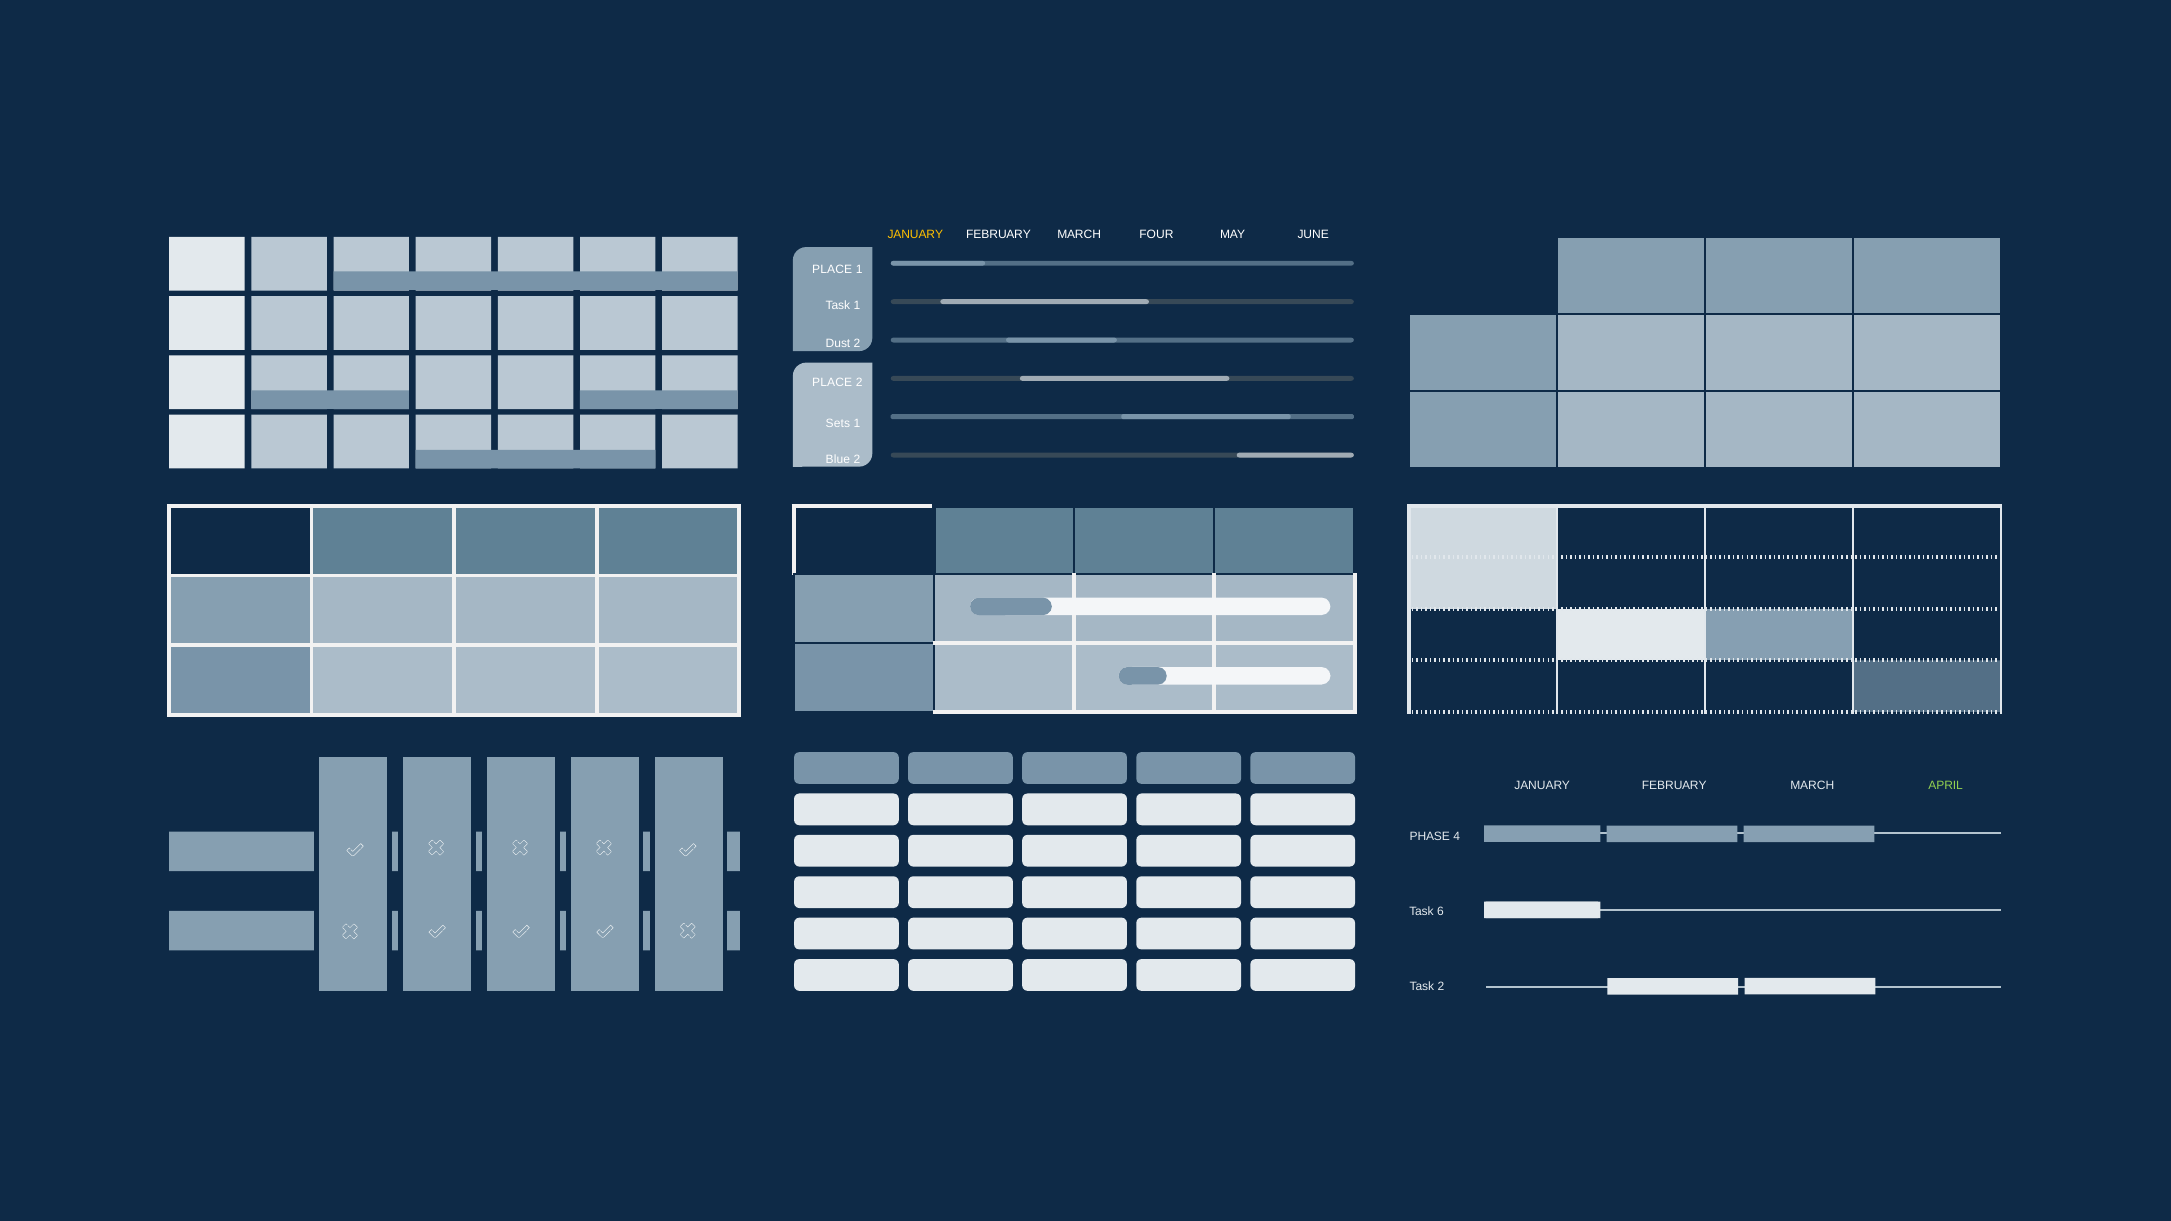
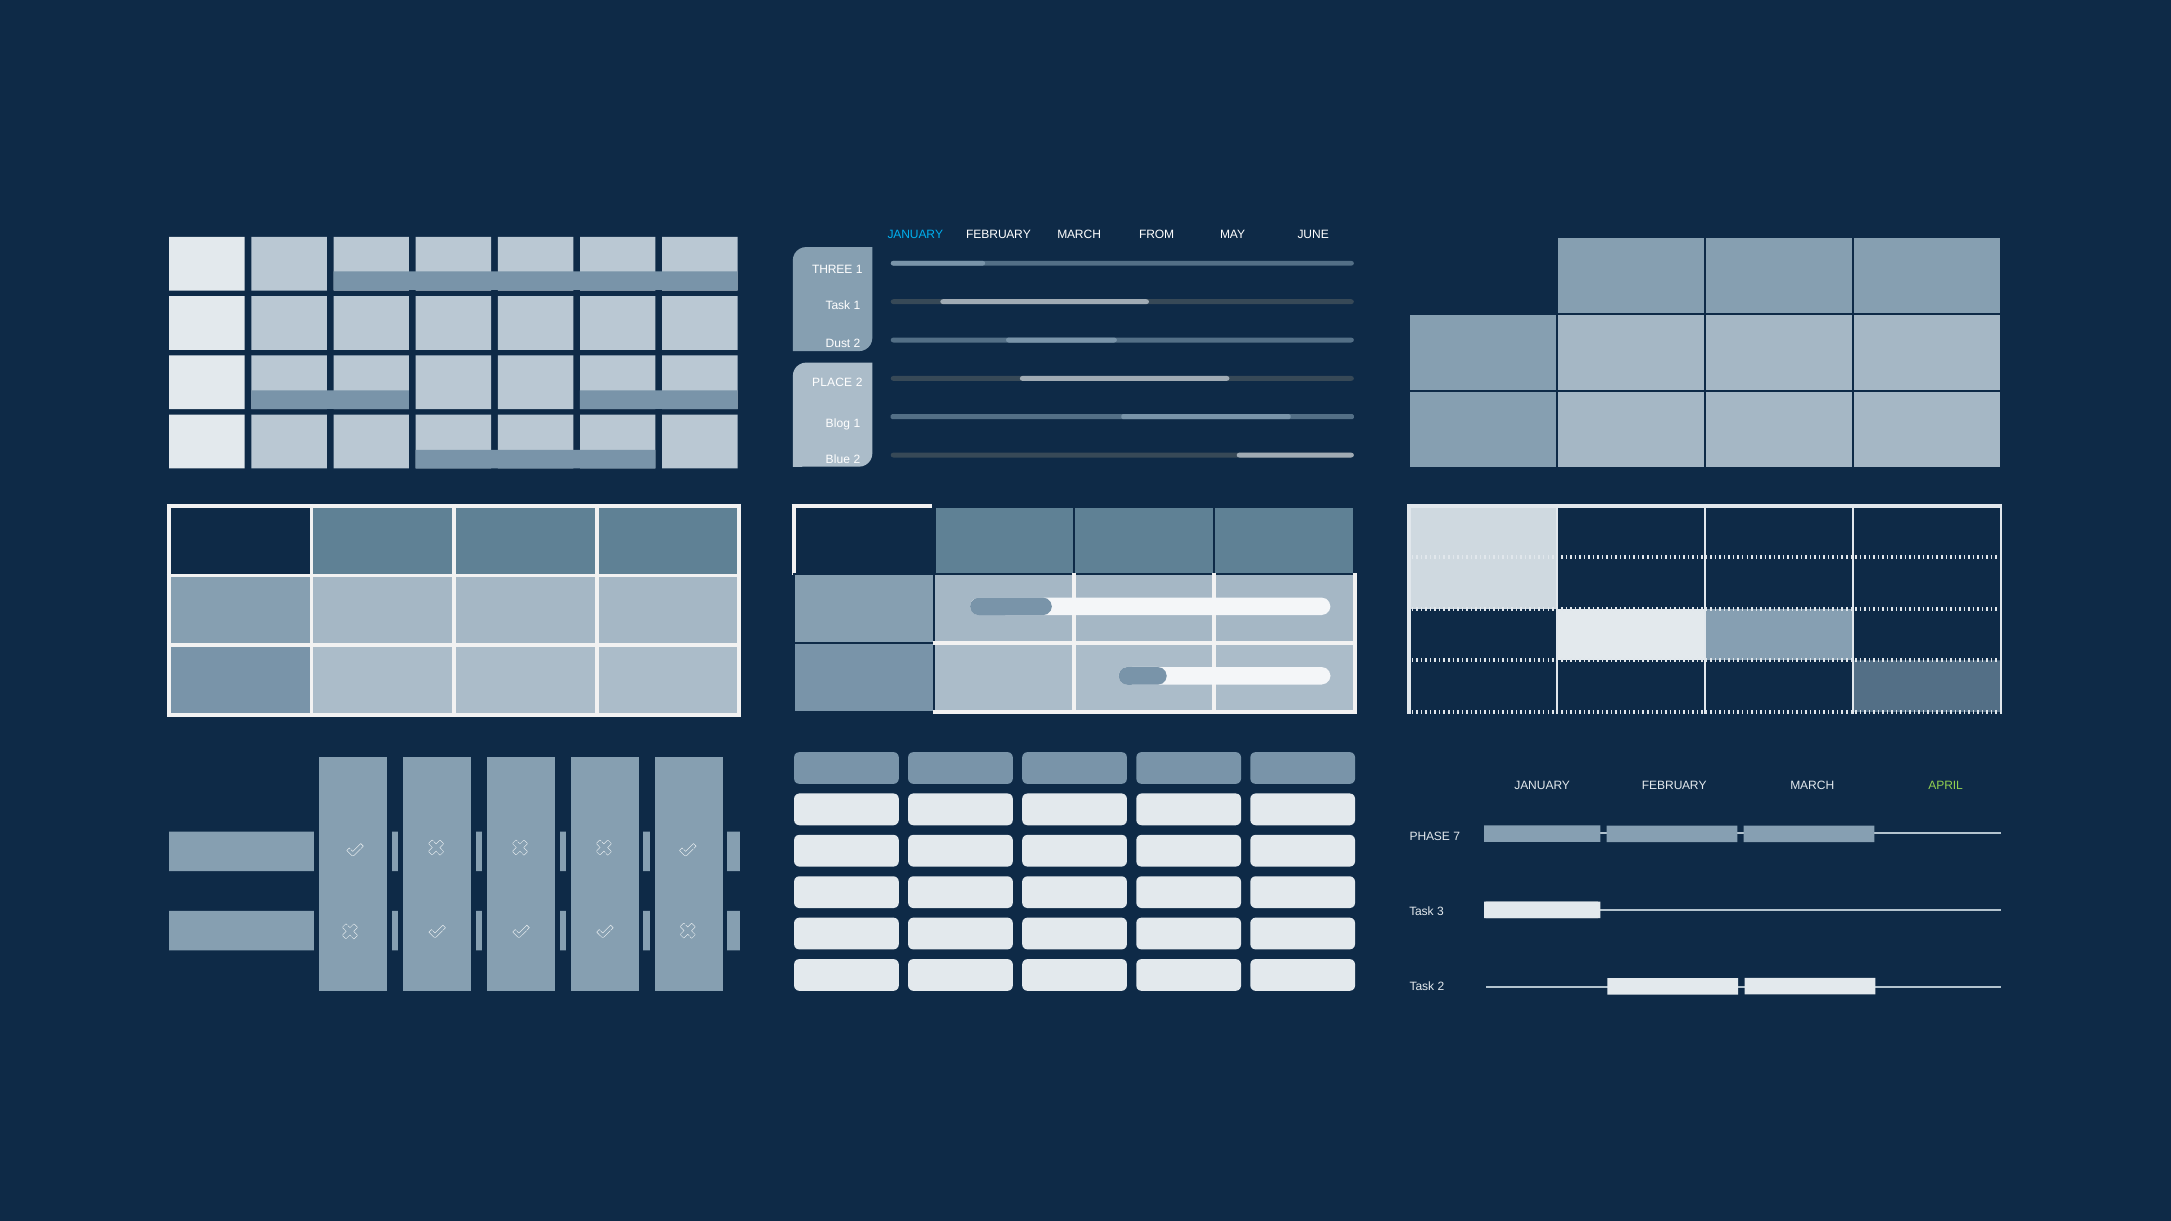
JANUARY at (915, 234) colour: yellow -> light blue
FOUR: FOUR -> FROM
PLACE at (832, 269): PLACE -> THREE
Sets: Sets -> Blog
4: 4 -> 7
6: 6 -> 3
